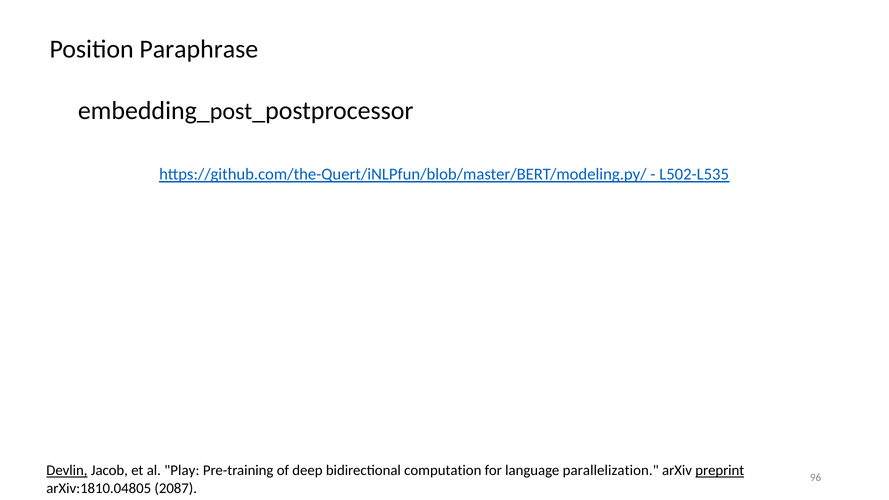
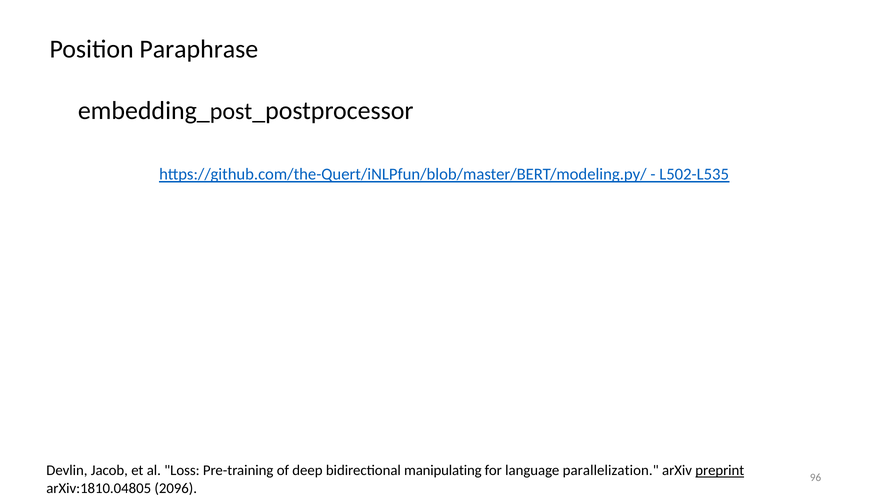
Devlin underline: present -> none
Play: Play -> Loss
computation: computation -> manipulating
2087: 2087 -> 2096
